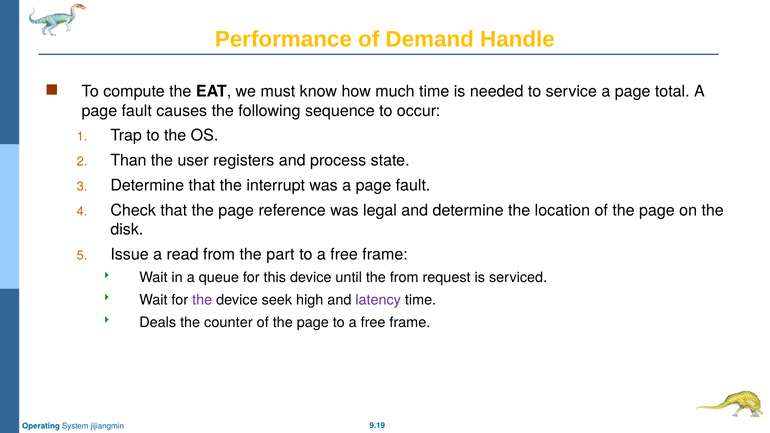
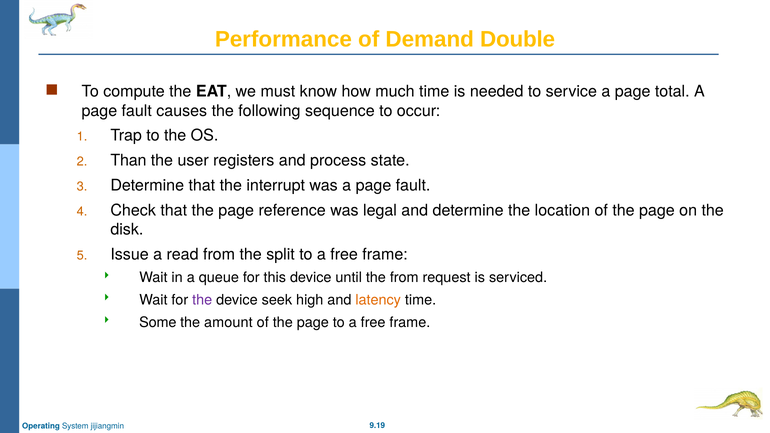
Handle: Handle -> Double
part: part -> split
latency colour: purple -> orange
Deals: Deals -> Some
counter: counter -> amount
